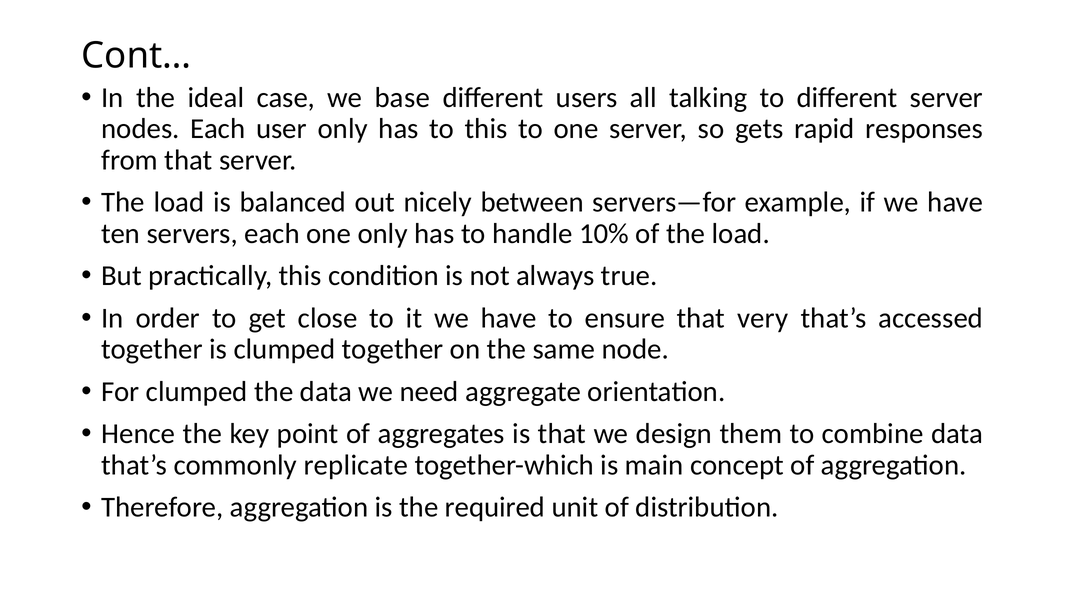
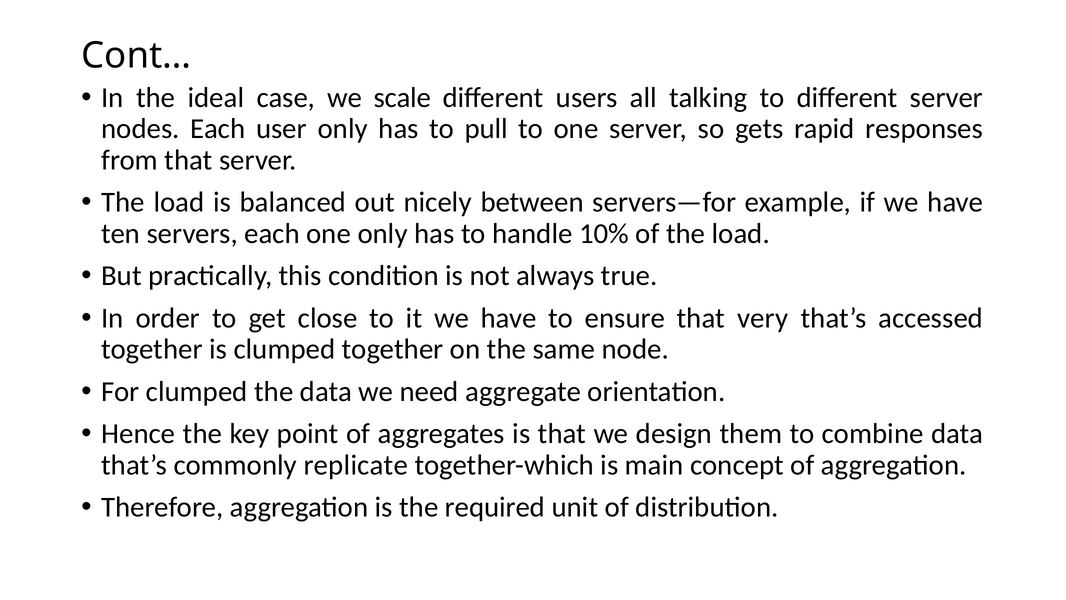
base: base -> scale
to this: this -> pull
